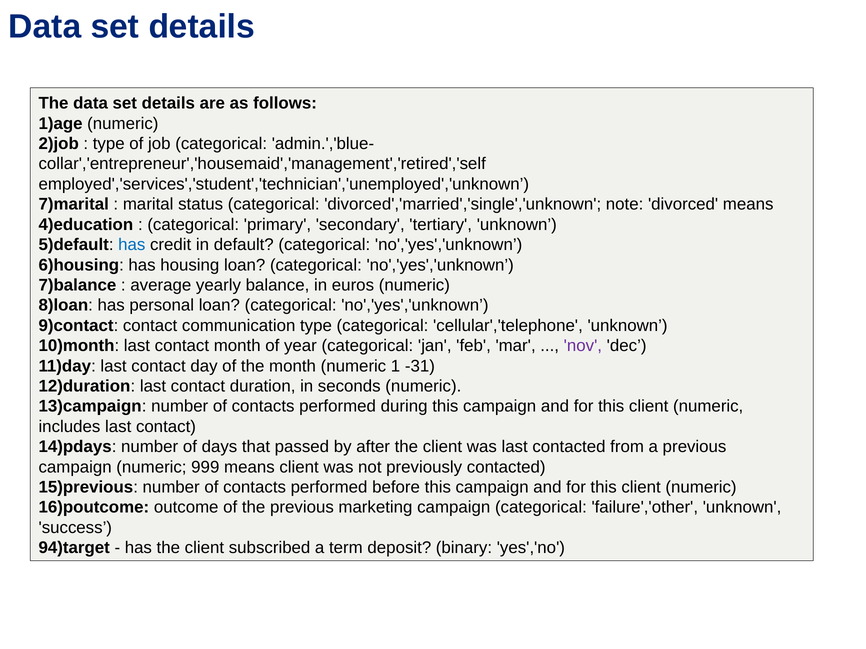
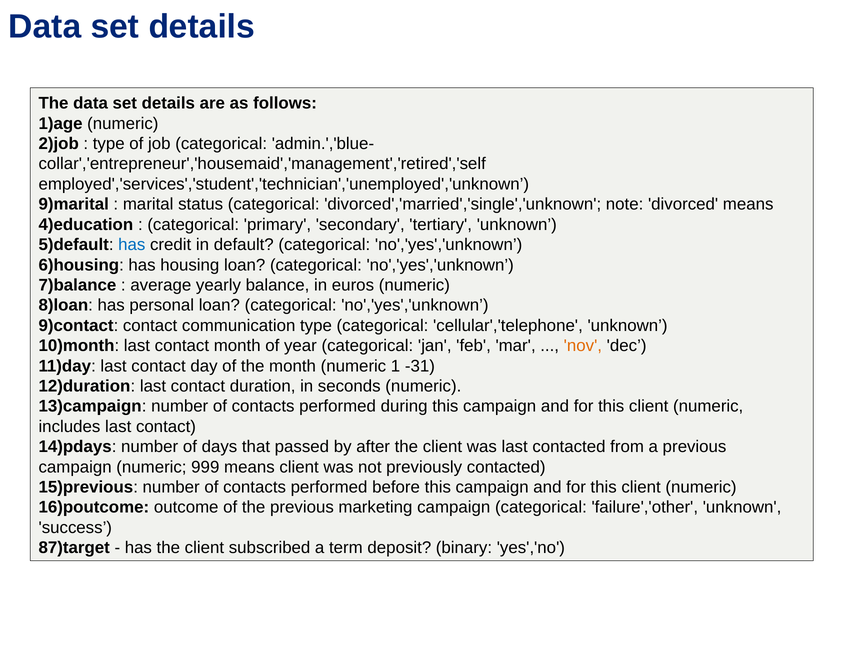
7)marital: 7)marital -> 9)marital
nov colour: purple -> orange
94)target: 94)target -> 87)target
